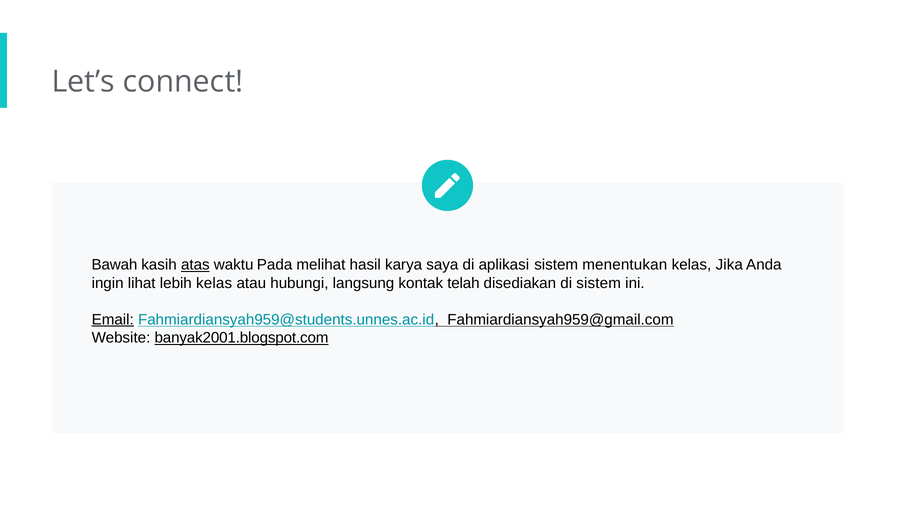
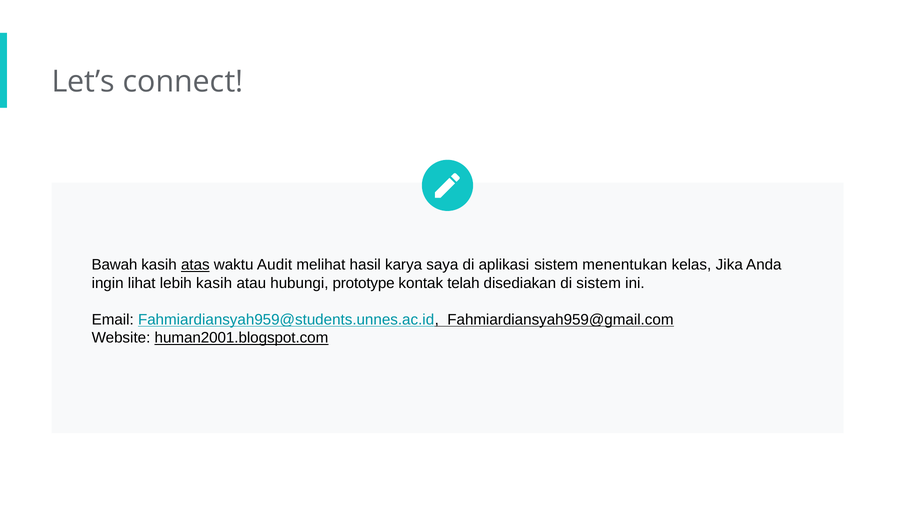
Pada: Pada -> Audit
lebih kelas: kelas -> kasih
langsung: langsung -> prototype
Email underline: present -> none
banyak2001.blogspot.com: banyak2001.blogspot.com -> human2001.blogspot.com
